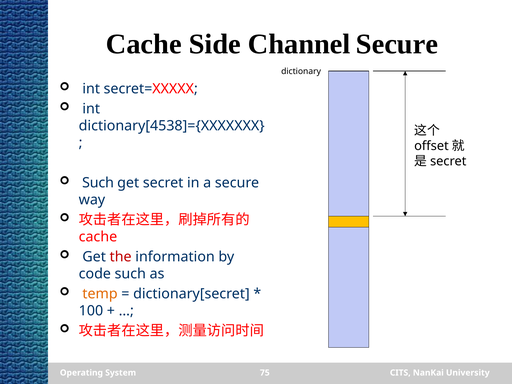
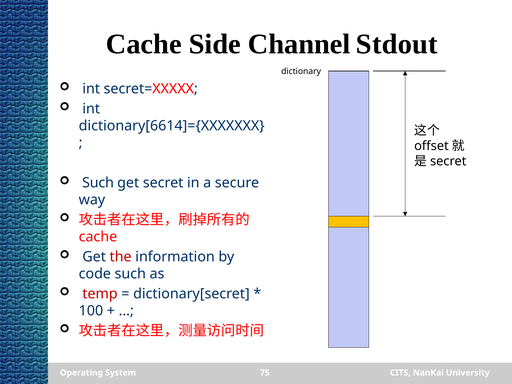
Channel Secure: Secure -> Stdout
dictionary[4538]={XXXXXXX: dictionary[4538]={XXXXXXX -> dictionary[6614]={XXXXXXX
temp colour: orange -> red
